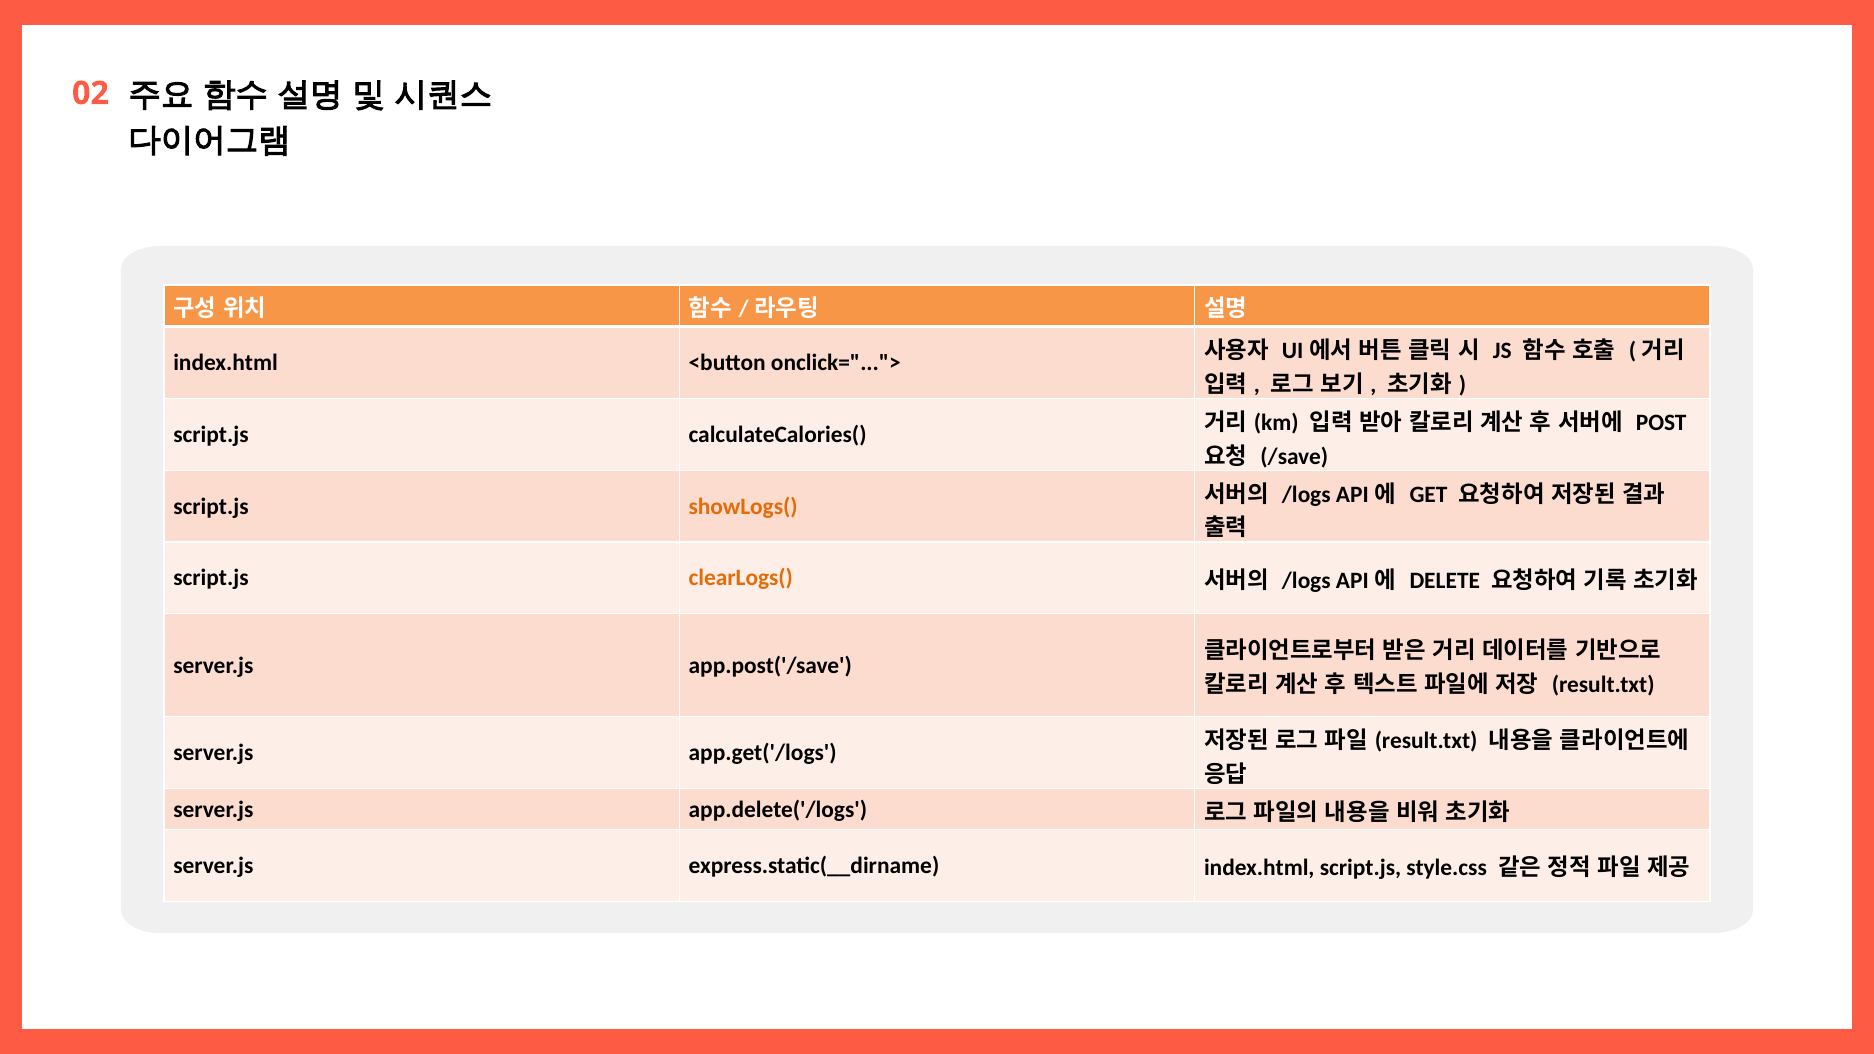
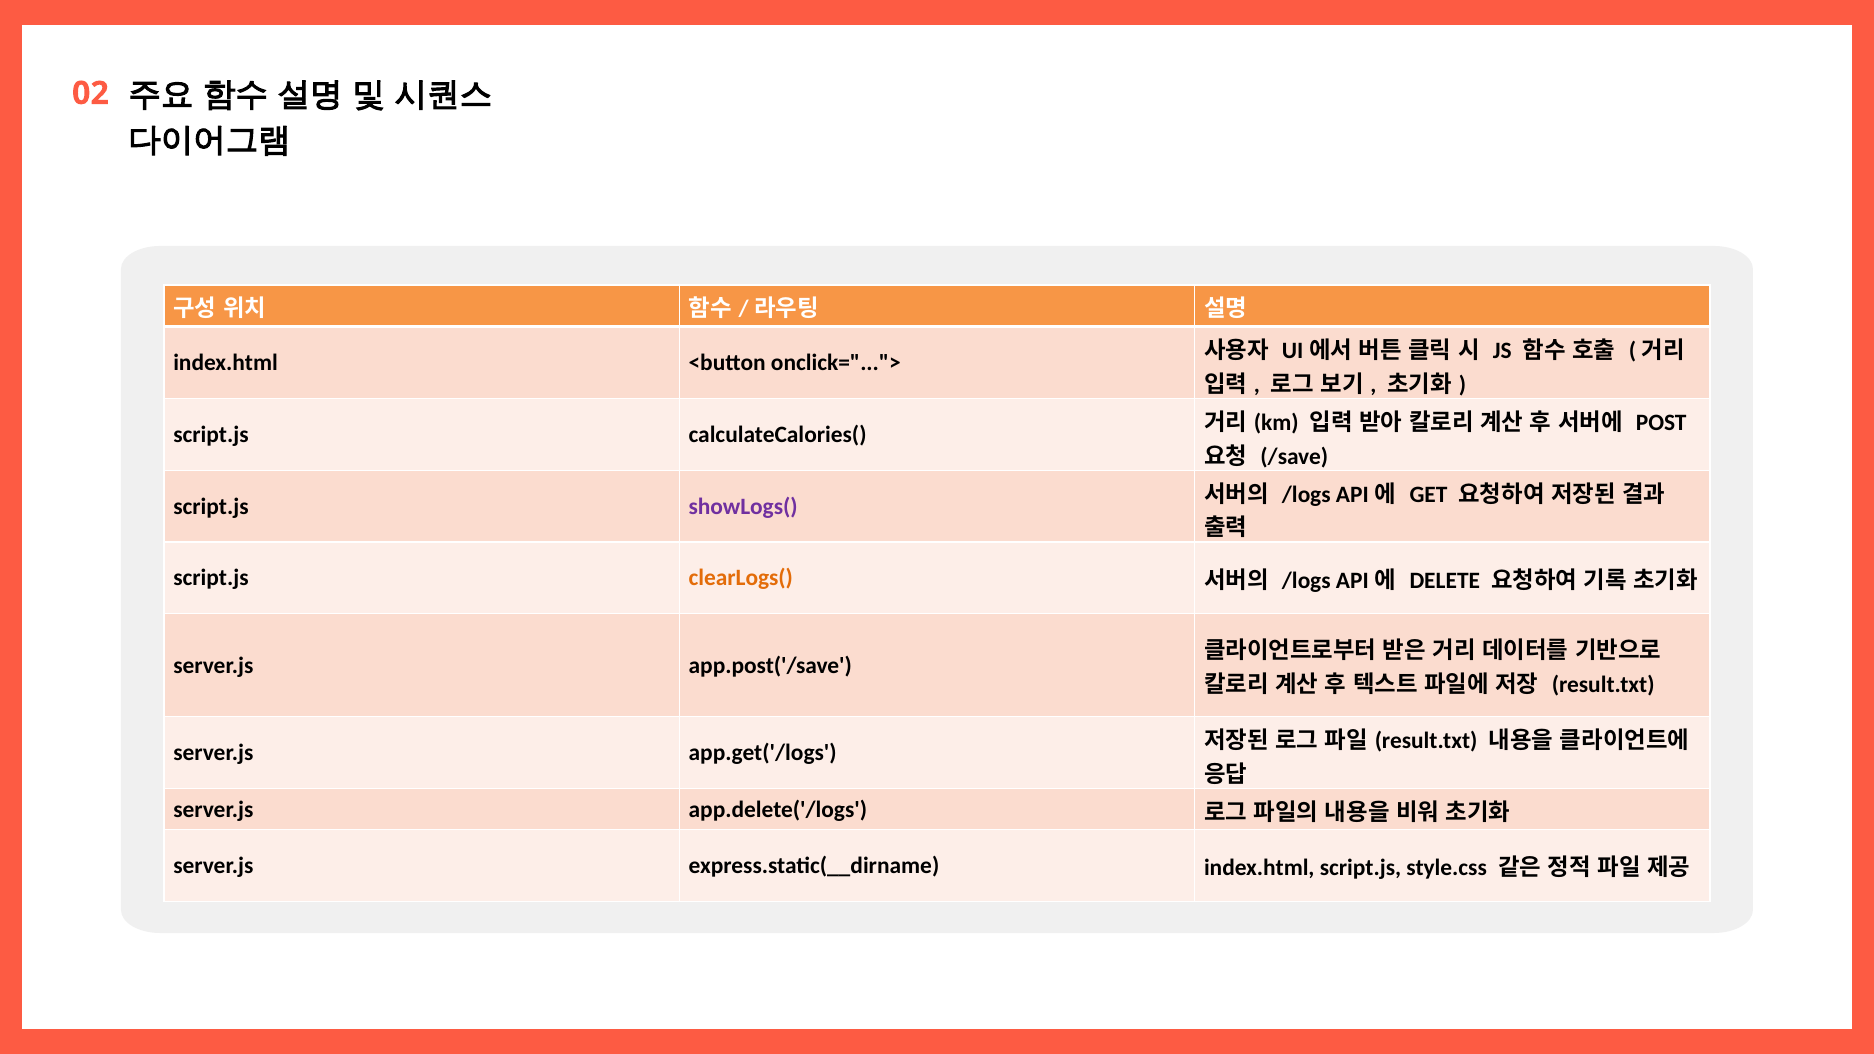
showLogs( colour: orange -> purple
